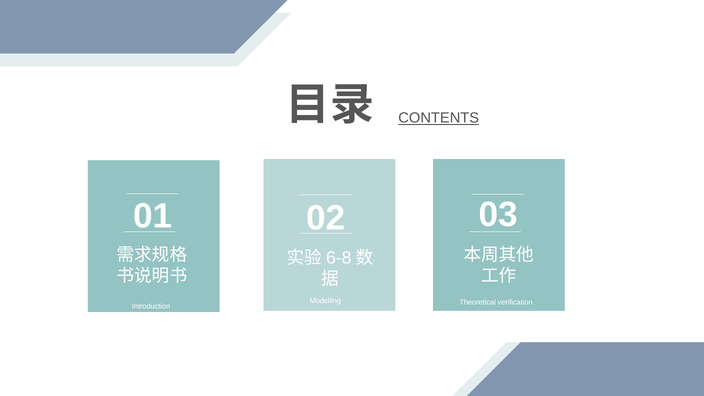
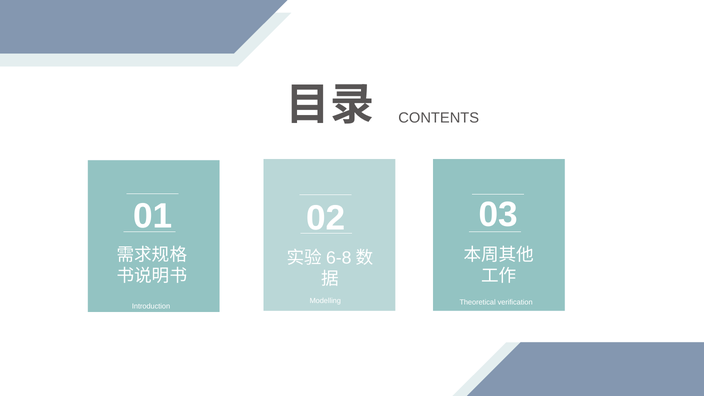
CONTENTS underline: present -> none
